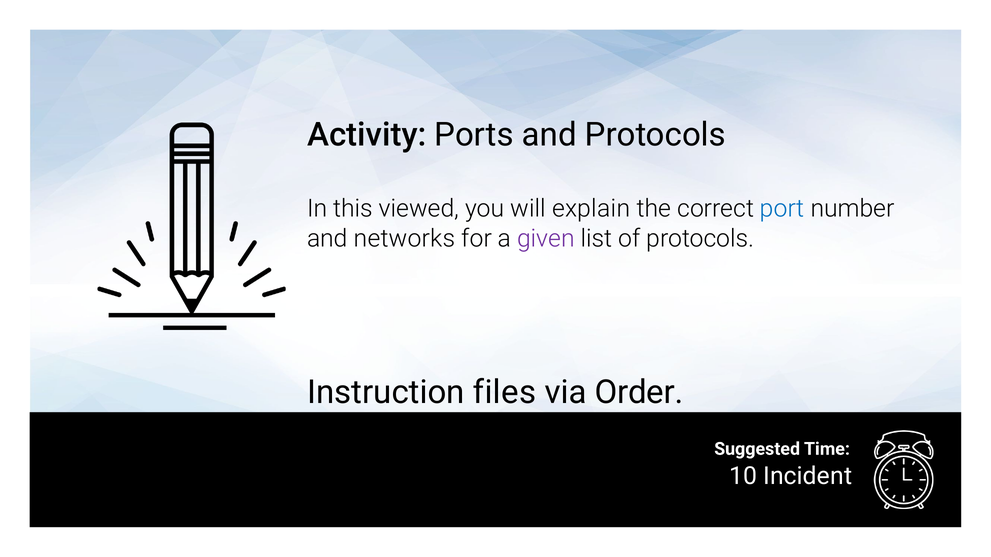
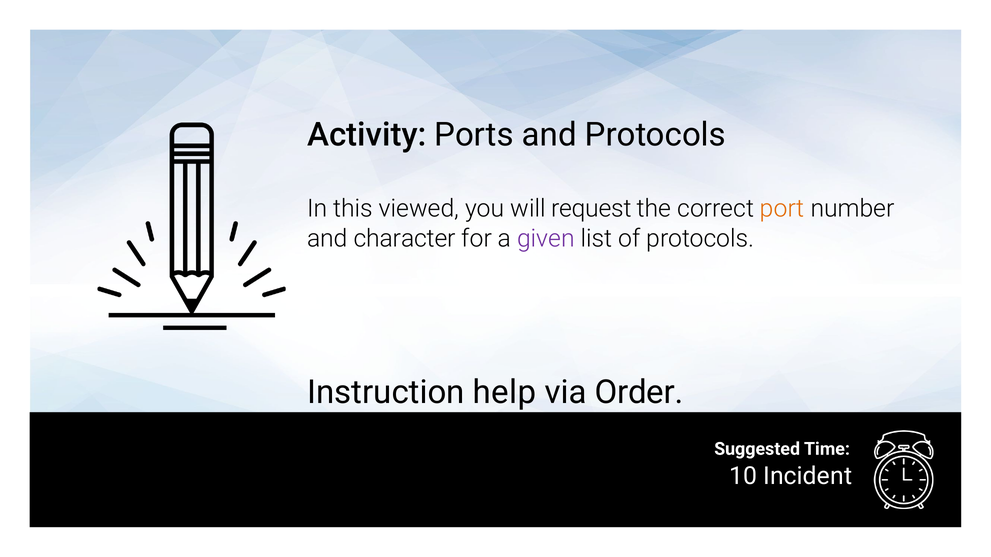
explain: explain -> request
port colour: blue -> orange
networks: networks -> character
files: files -> help
